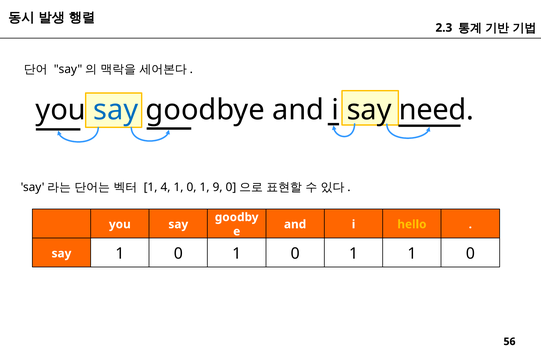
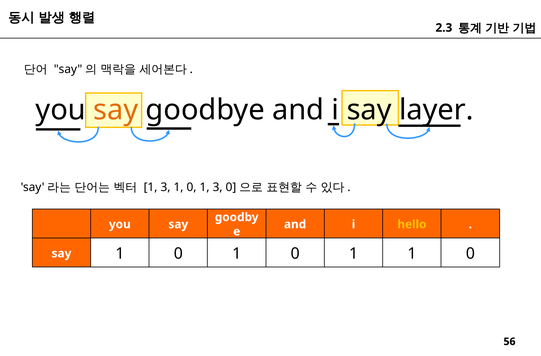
say at (116, 110) colour: blue -> orange
need: need -> layer
4 at (165, 187): 4 -> 3
0 1 9: 9 -> 3
